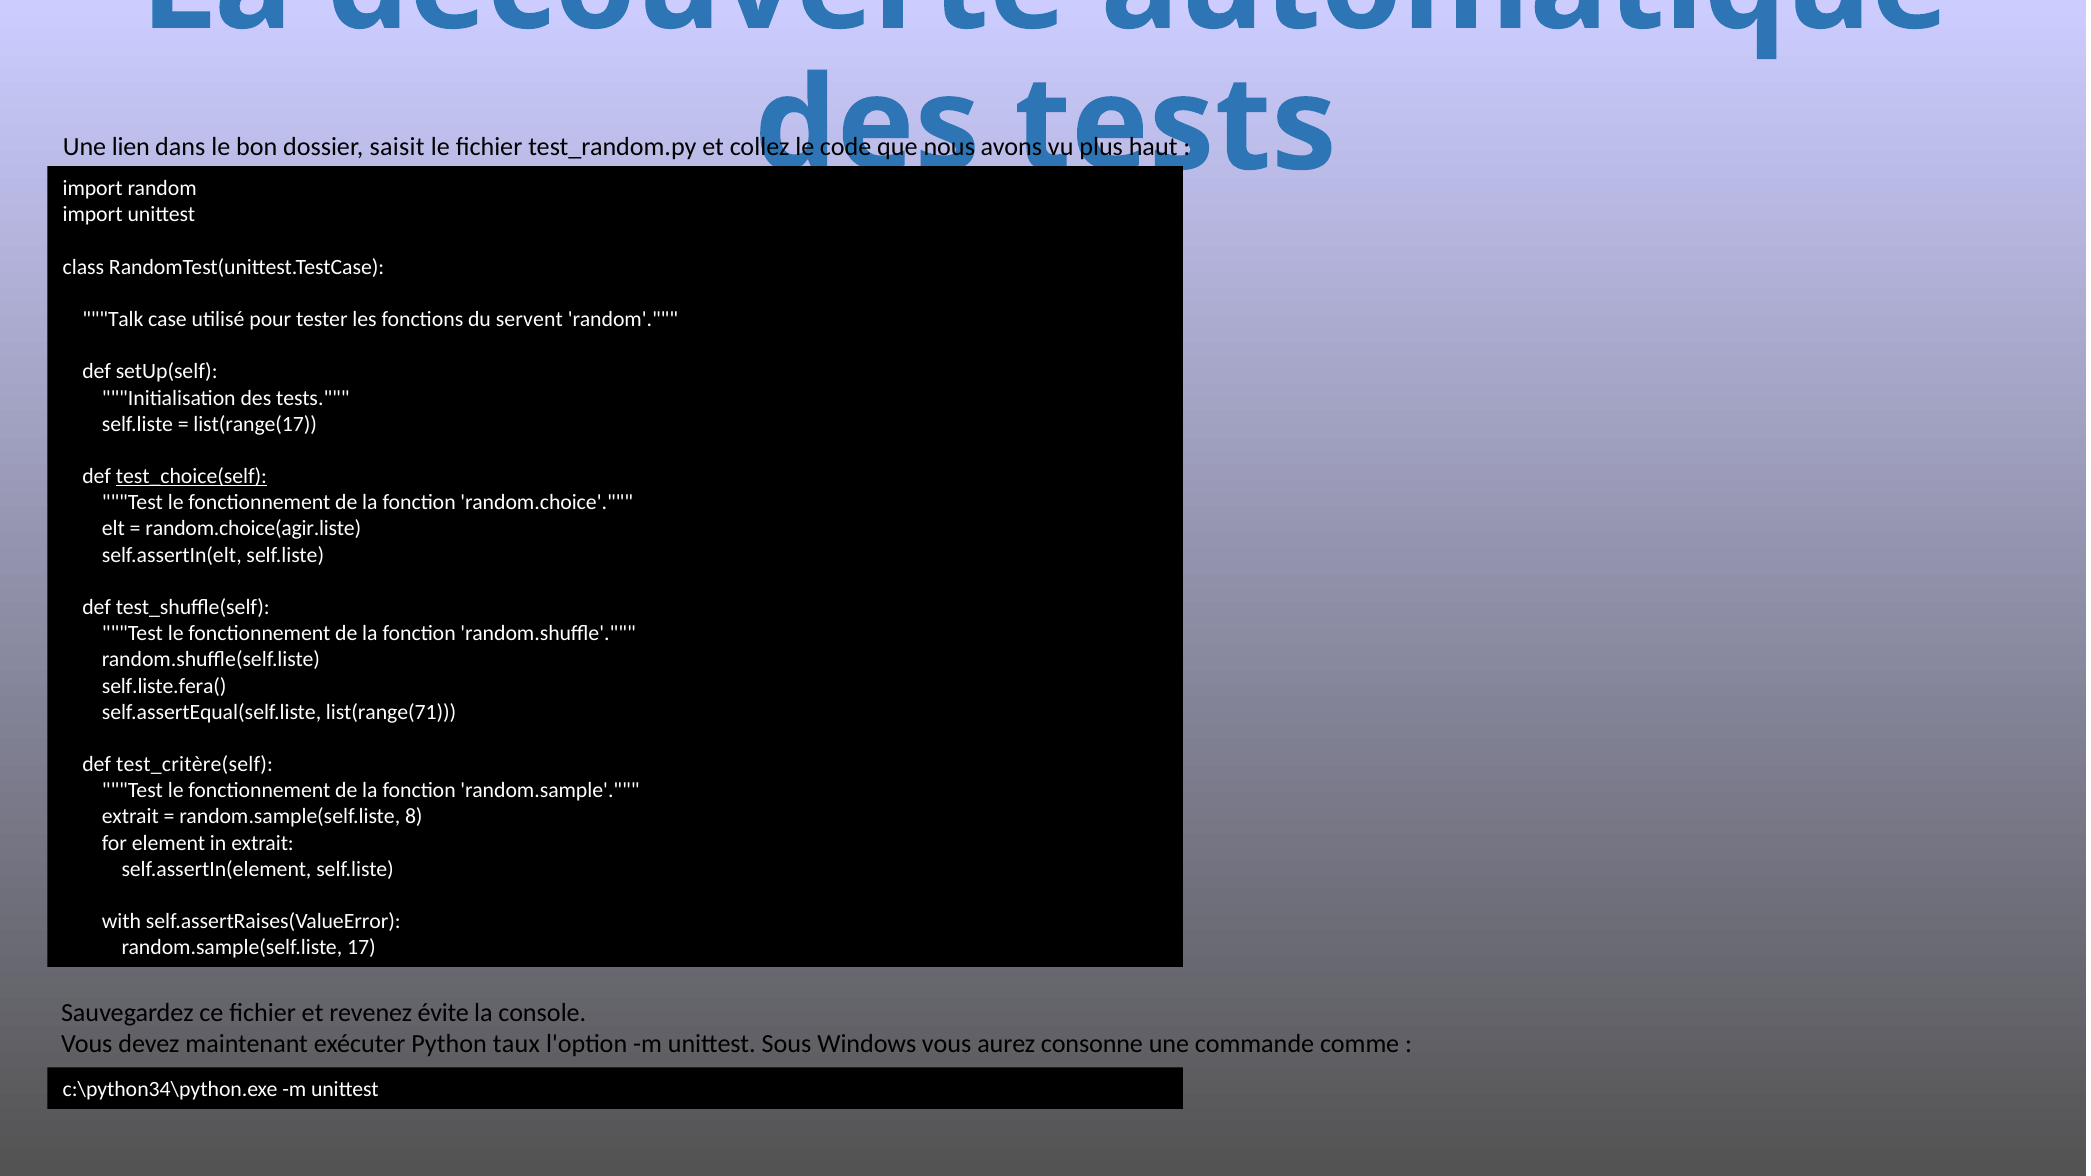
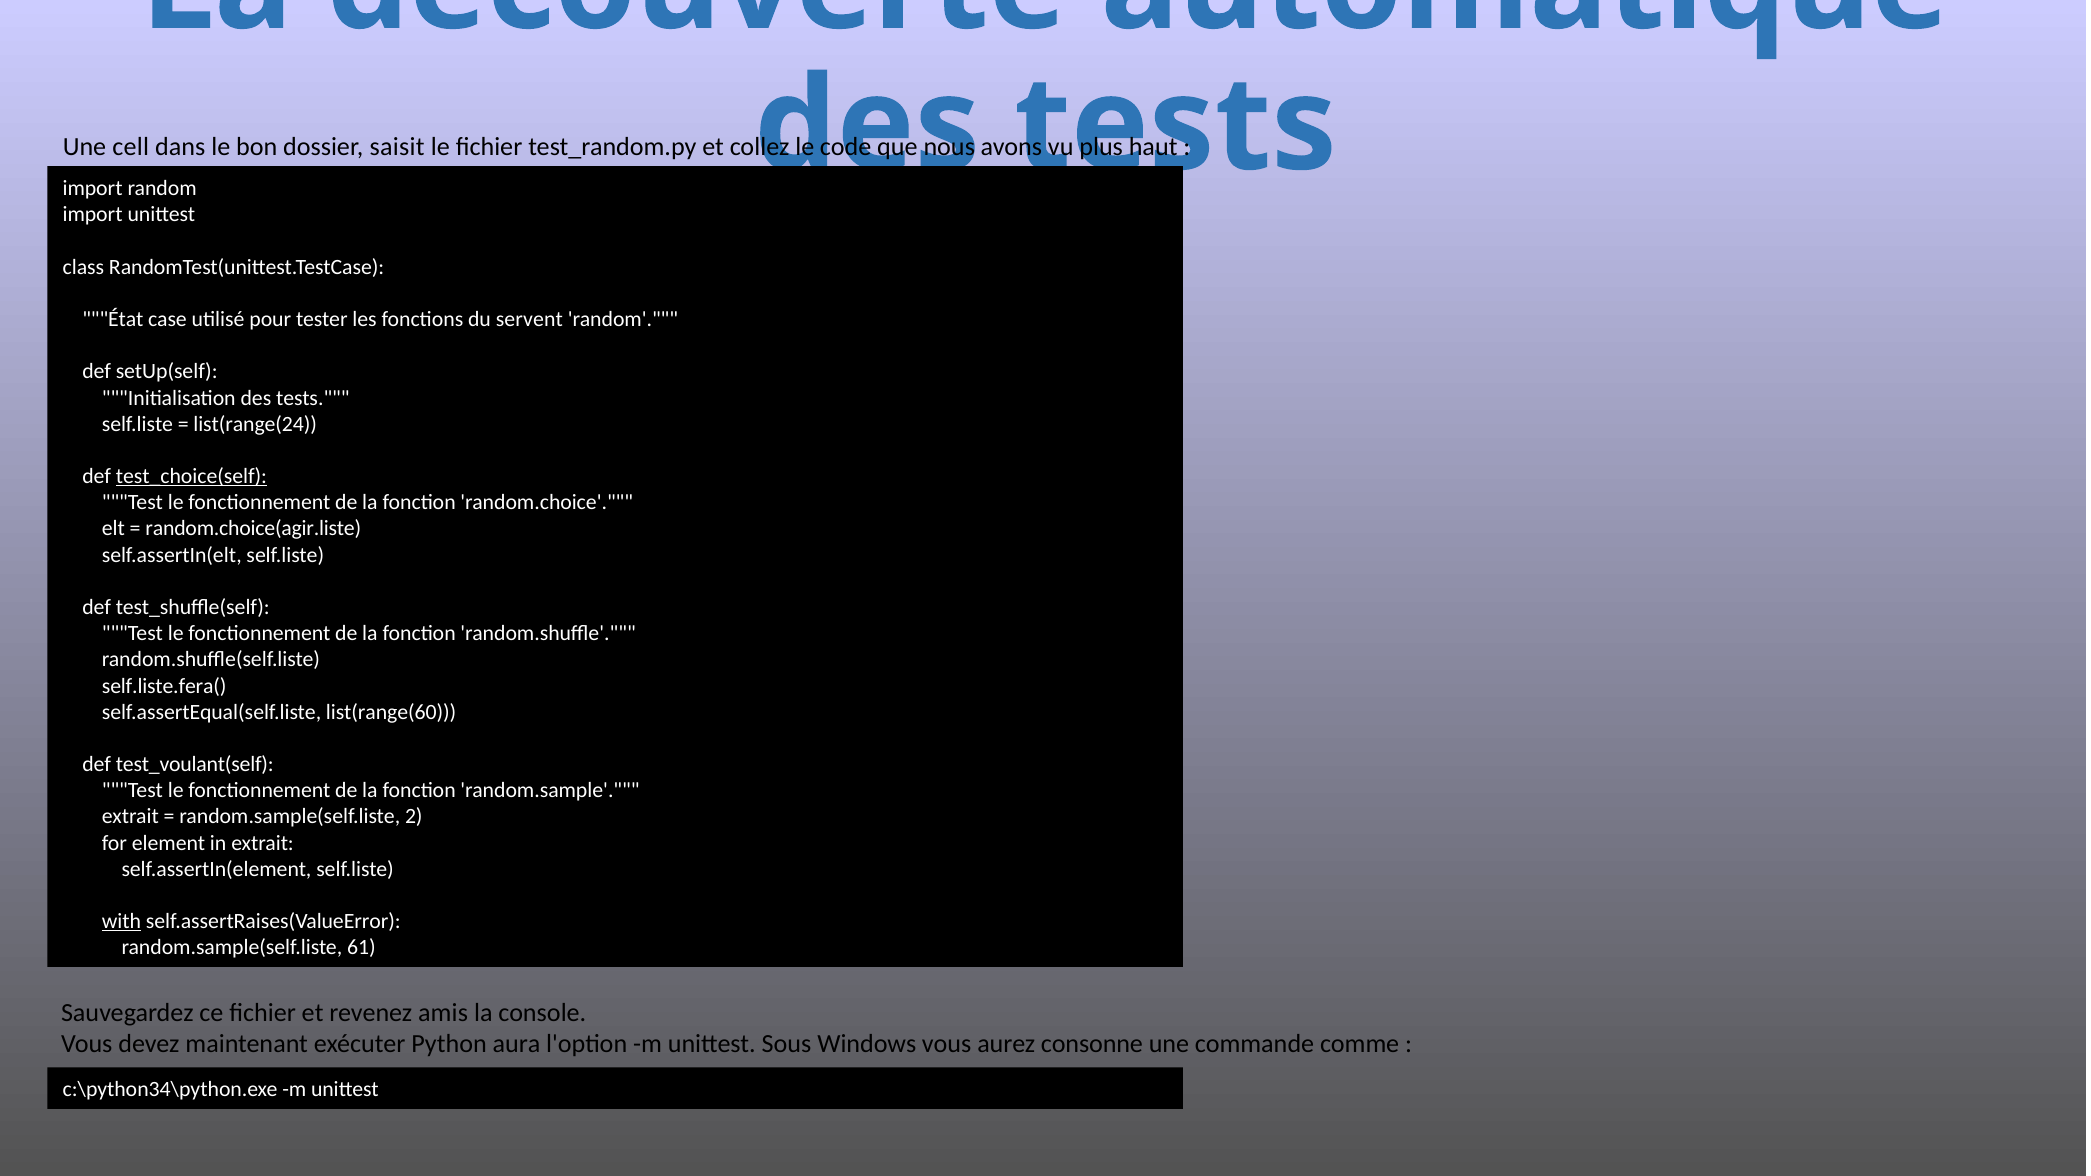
lien: lien -> cell
Talk: Talk -> État
list(range(17: list(range(17 -> list(range(24
list(range(71: list(range(71 -> list(range(60
test_critère(self: test_critère(self -> test_voulant(self
8: 8 -> 2
with underline: none -> present
17: 17 -> 61
évite: évite -> amis
taux: taux -> aura
